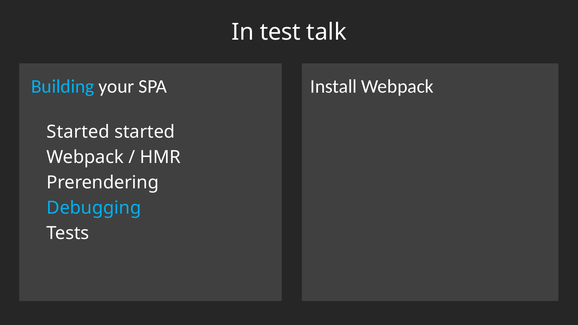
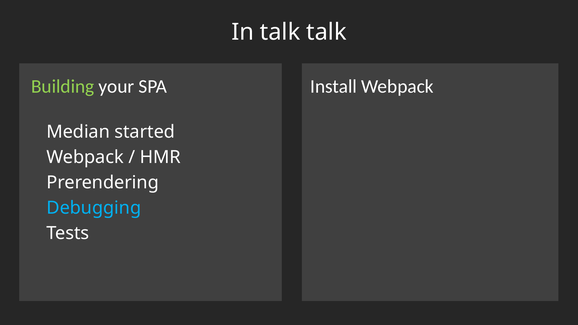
In test: test -> talk
Building colour: light blue -> light green
Started at (78, 132): Started -> Median
